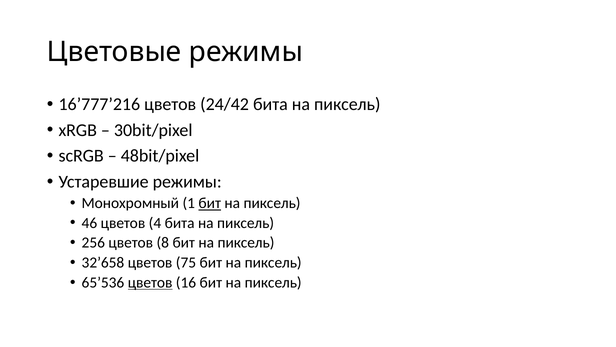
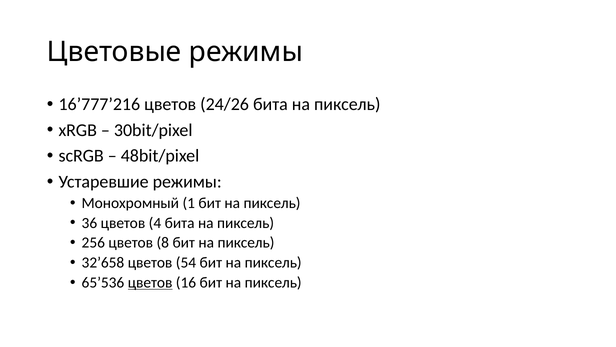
24/42: 24/42 -> 24/26
бит at (210, 203) underline: present -> none
46: 46 -> 36
75: 75 -> 54
